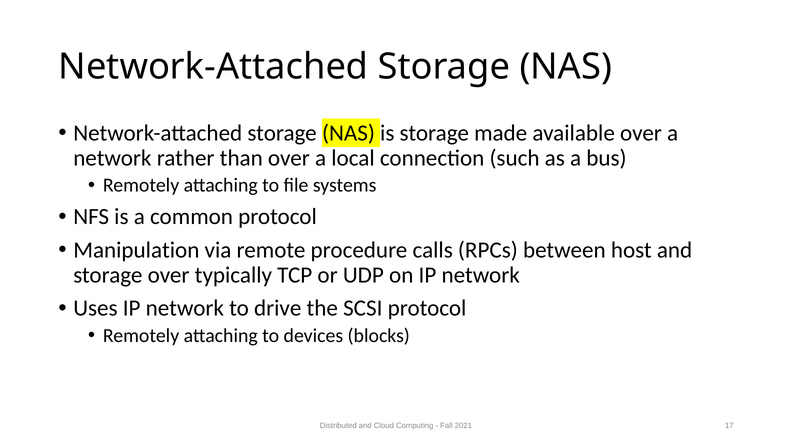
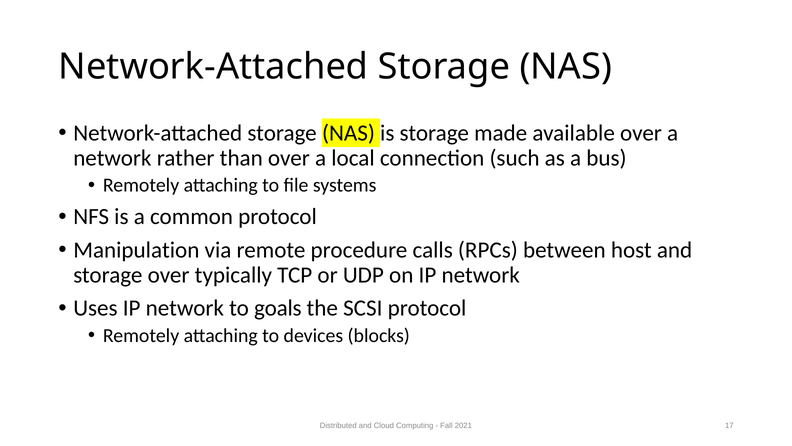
drive: drive -> goals
